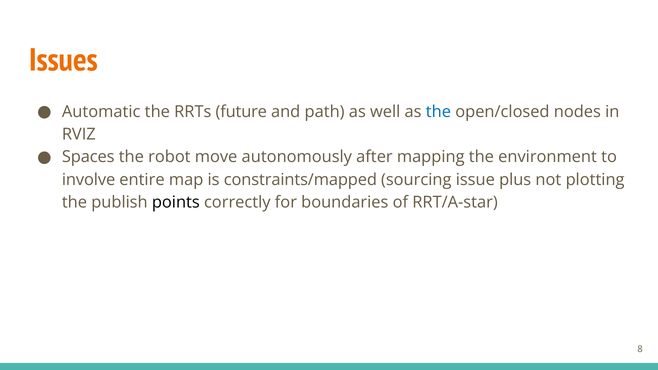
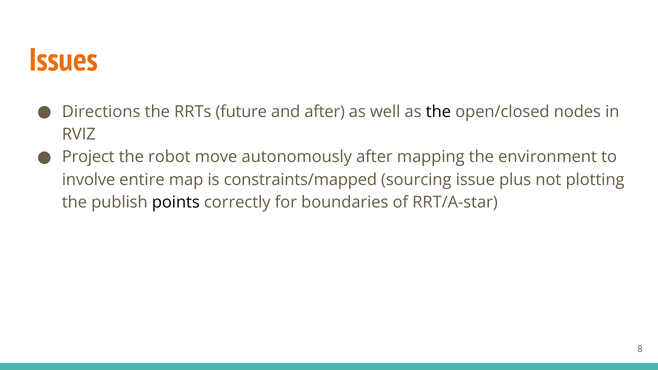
Automatic: Automatic -> Directions
and path: path -> after
the at (438, 112) colour: blue -> black
Spaces: Spaces -> Project
